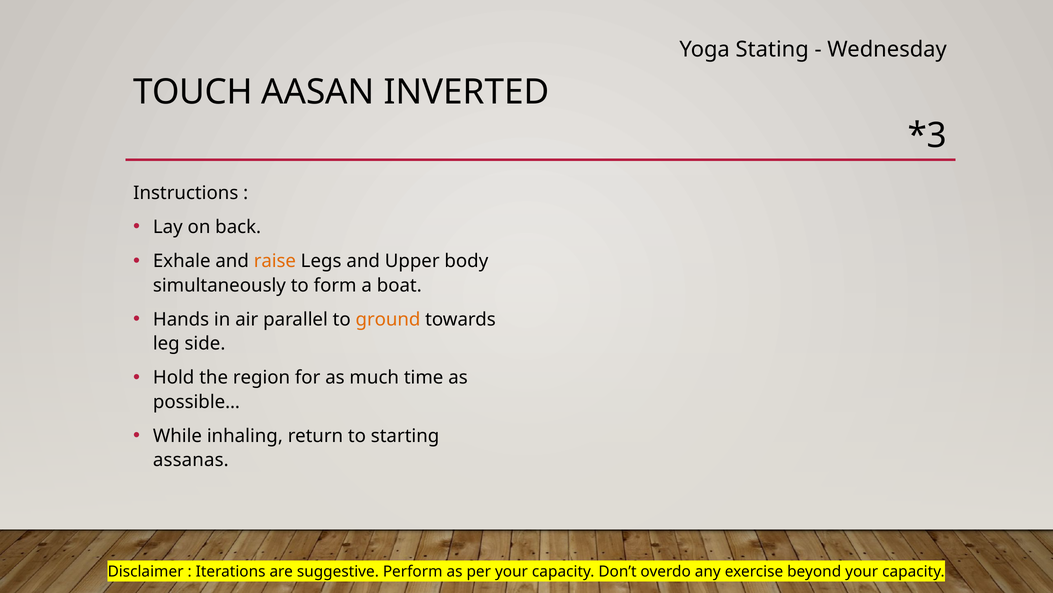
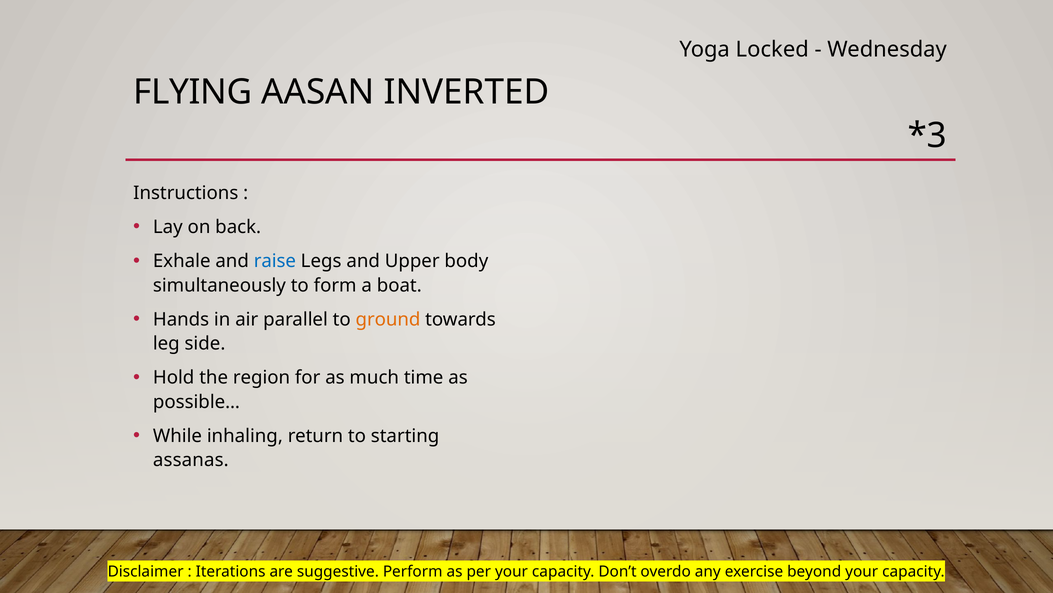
Stating: Stating -> Locked
TOUCH: TOUCH -> FLYING
raise colour: orange -> blue
